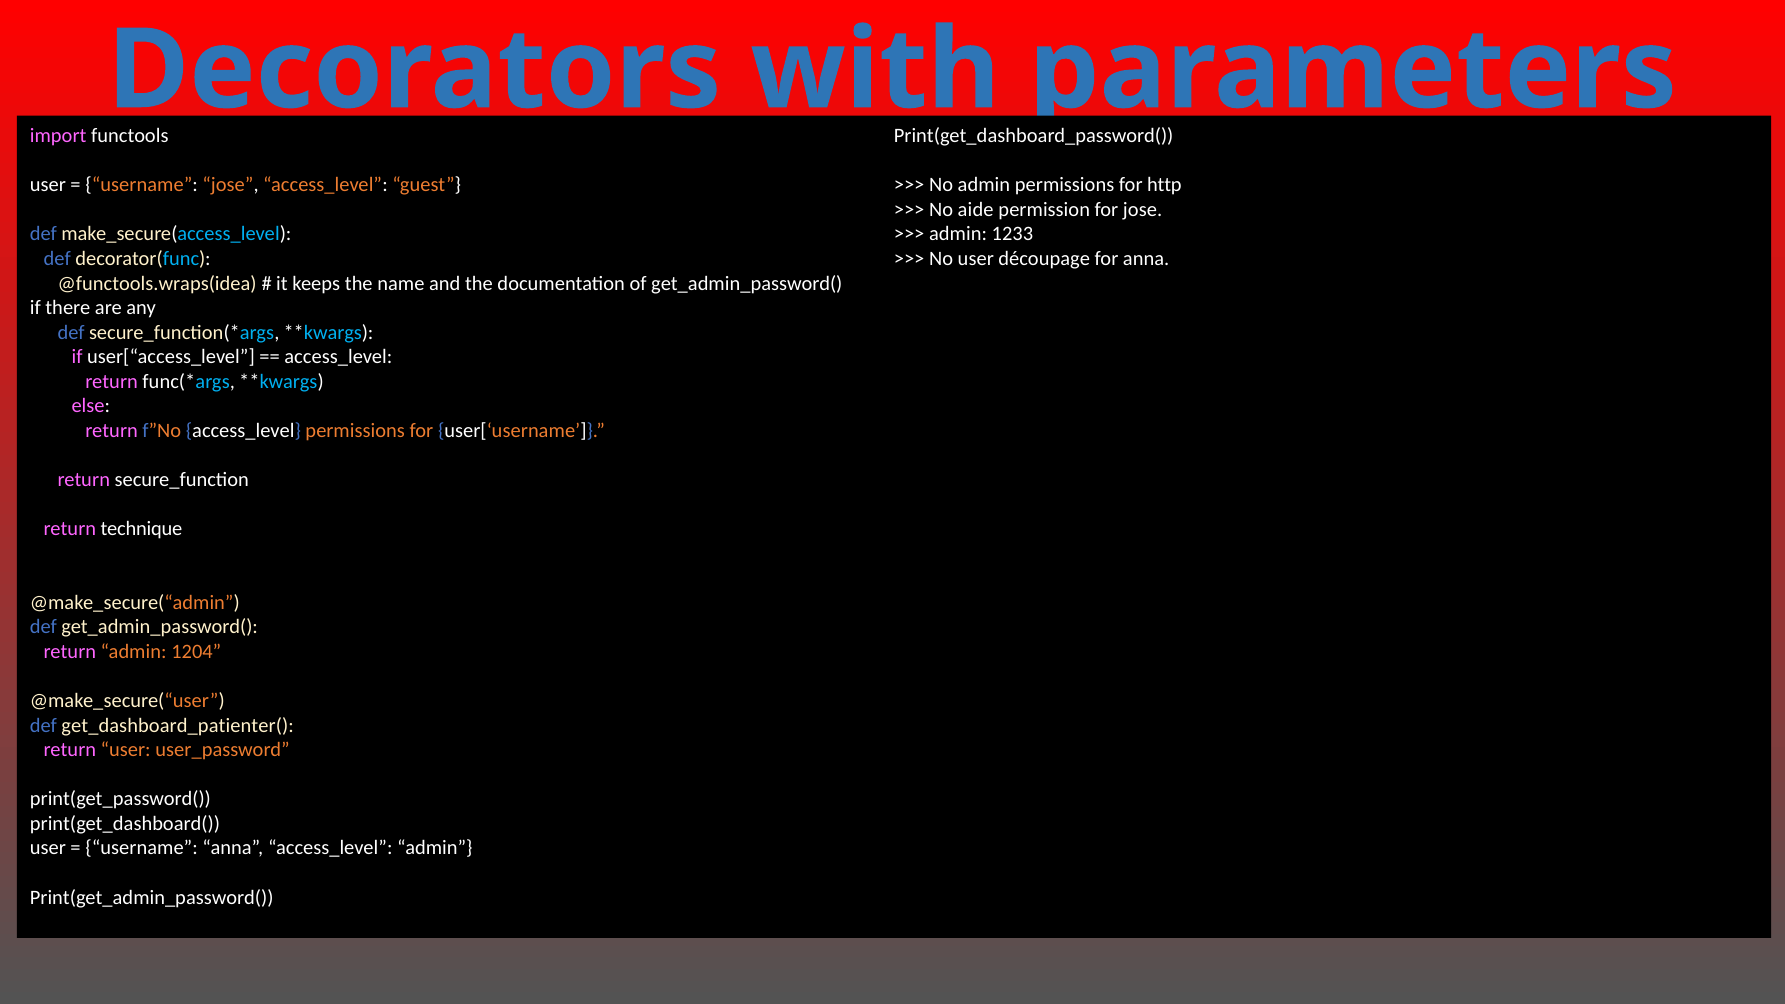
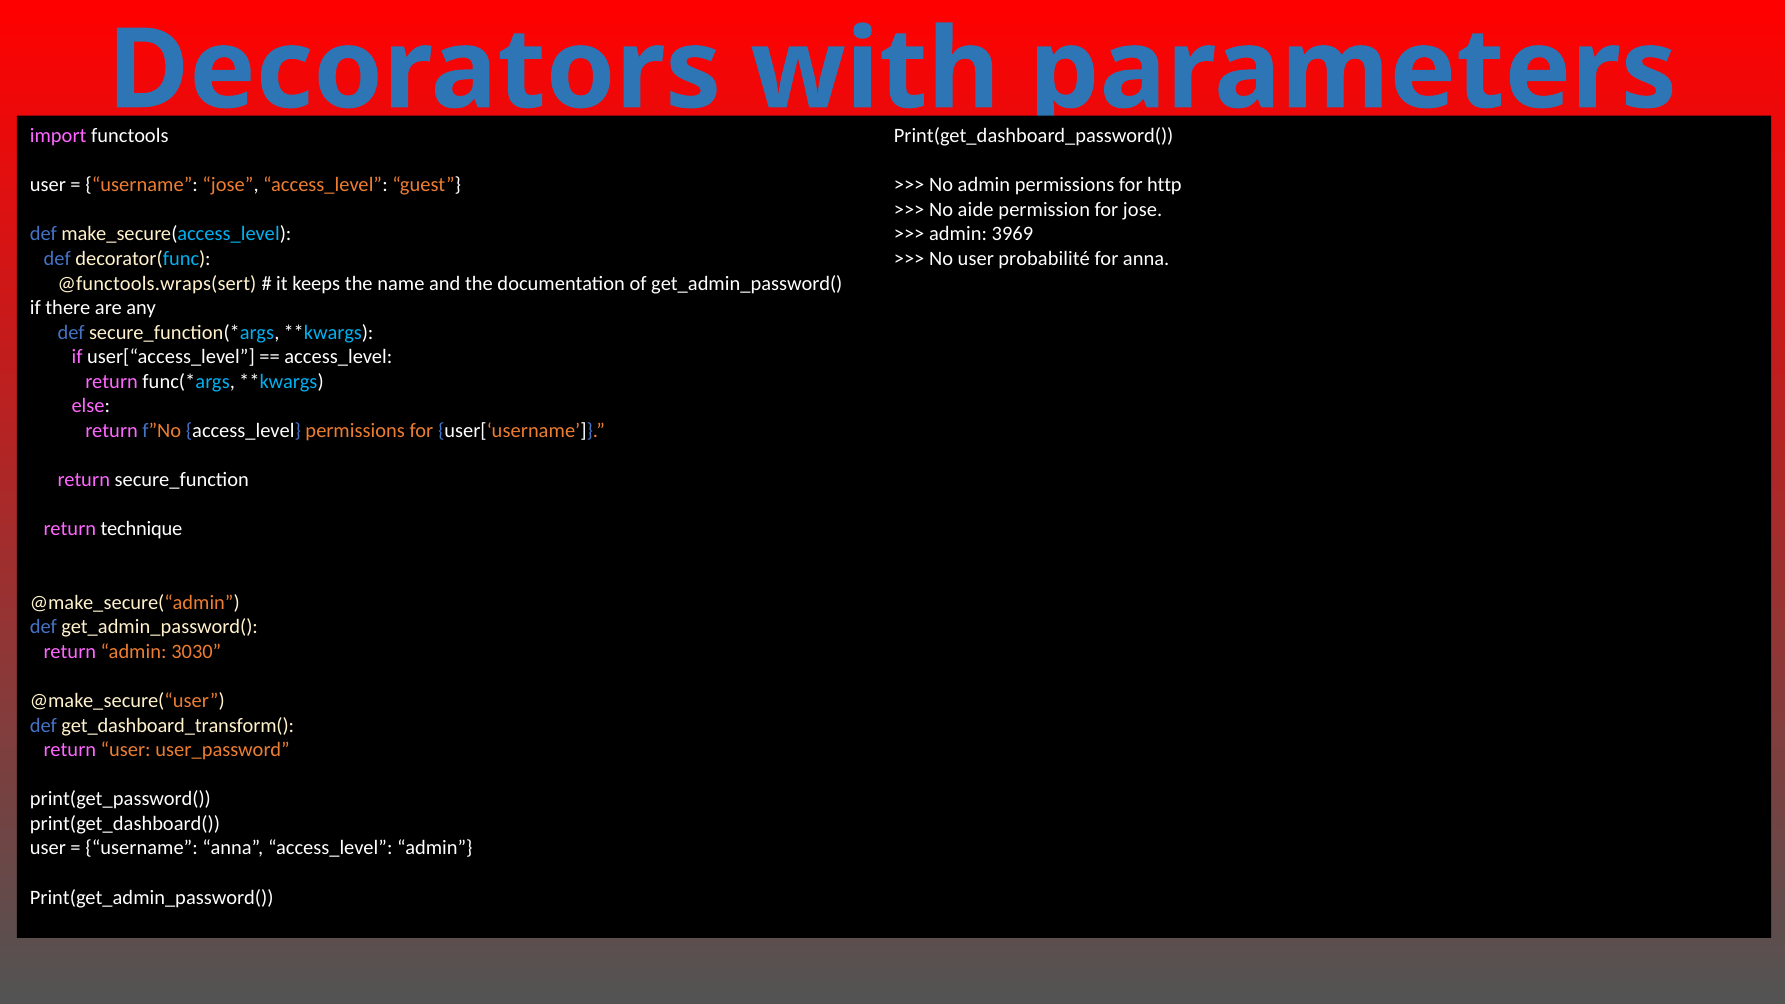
1233: 1233 -> 3969
découpage: découpage -> probabilité
@functools.wraps(idea: @functools.wraps(idea -> @functools.wraps(sert
1204: 1204 -> 3030
get_dashboard_patienter(: get_dashboard_patienter( -> get_dashboard_transform(
